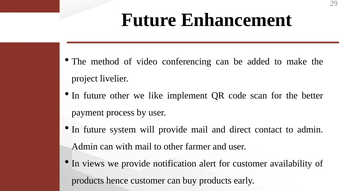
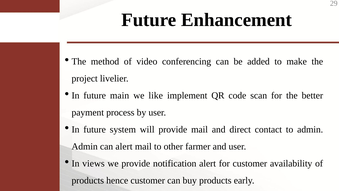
future other: other -> main
can with: with -> alert
